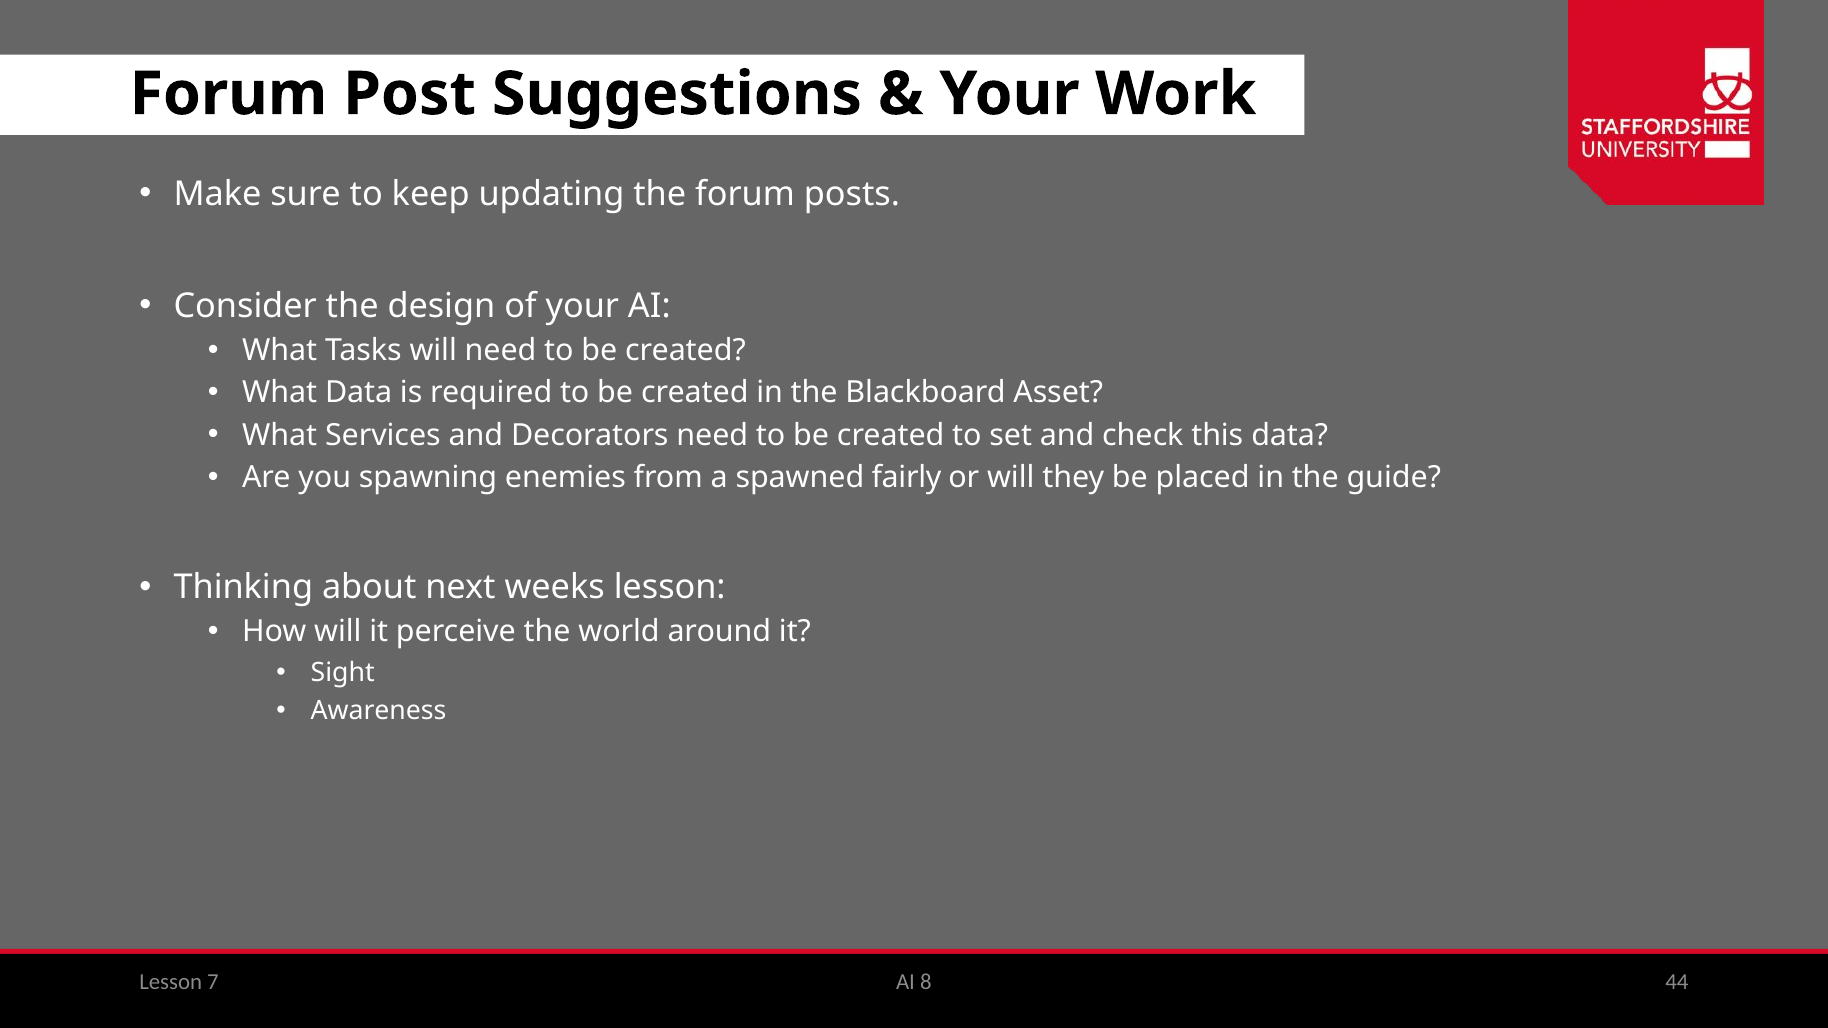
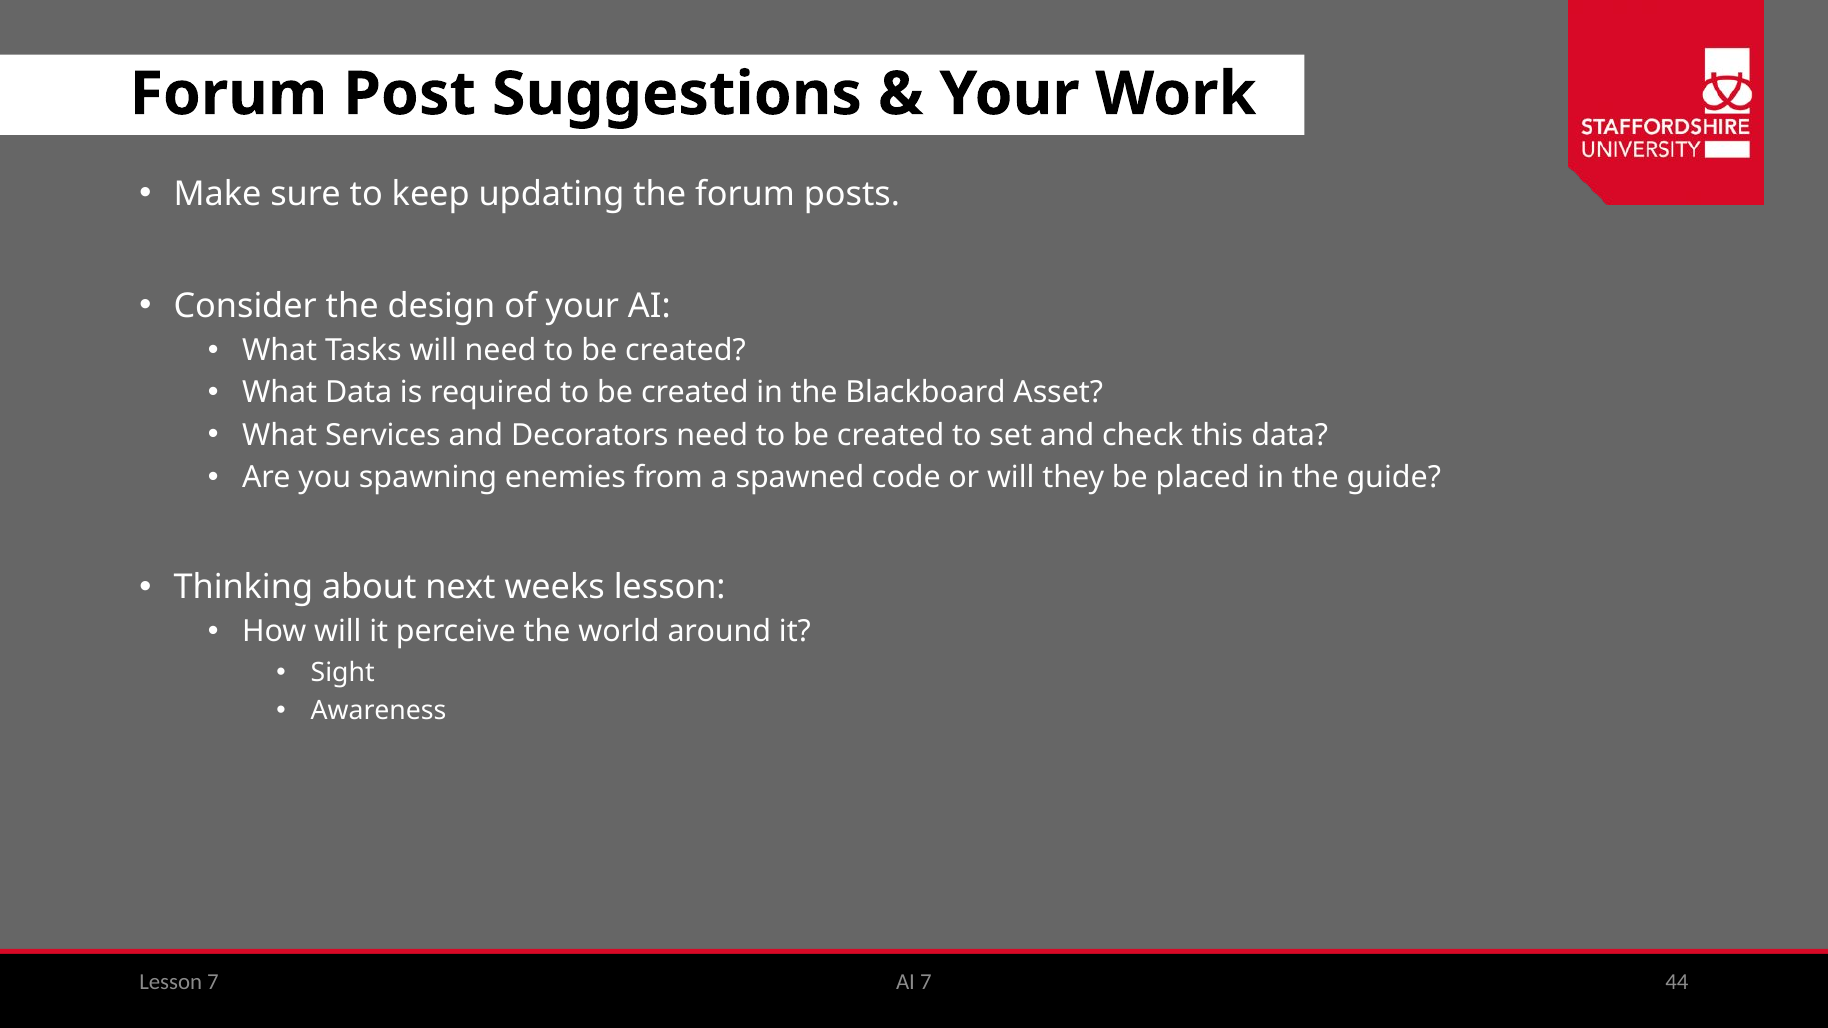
fairly: fairly -> code
AI 8: 8 -> 7
